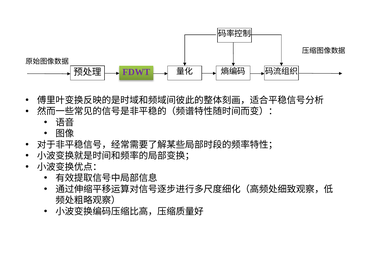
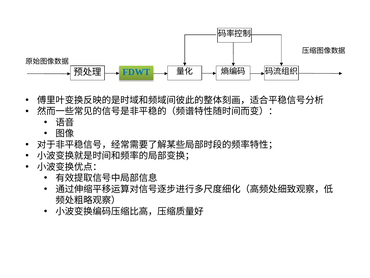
FDWT colour: purple -> blue
